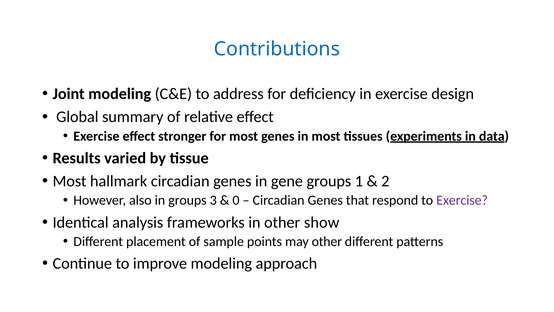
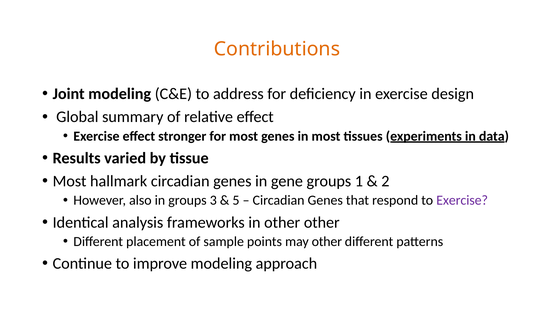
Contributions colour: blue -> orange
0: 0 -> 5
other show: show -> other
